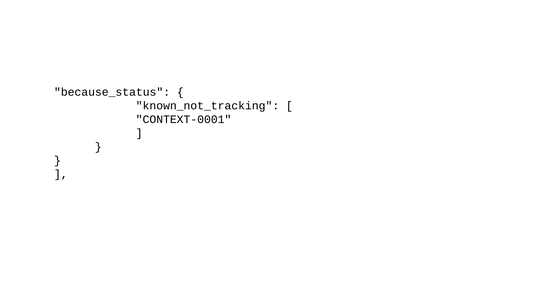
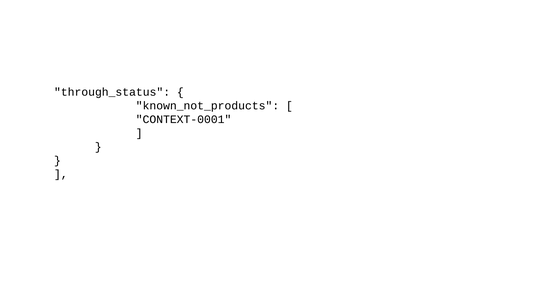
because_status: because_status -> through_status
known_not_tracking: known_not_tracking -> known_not_products
